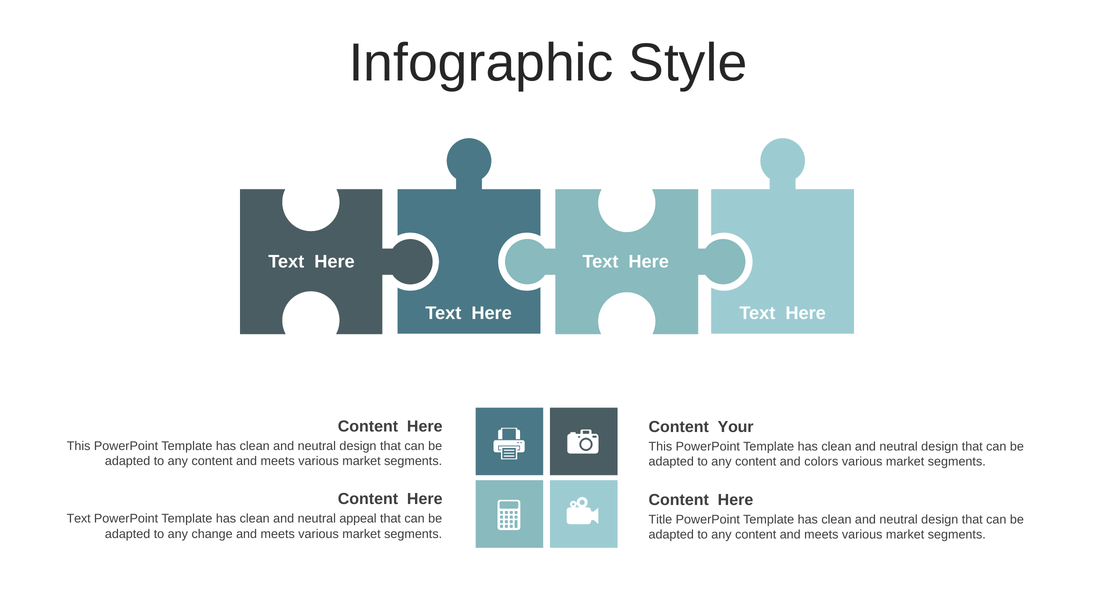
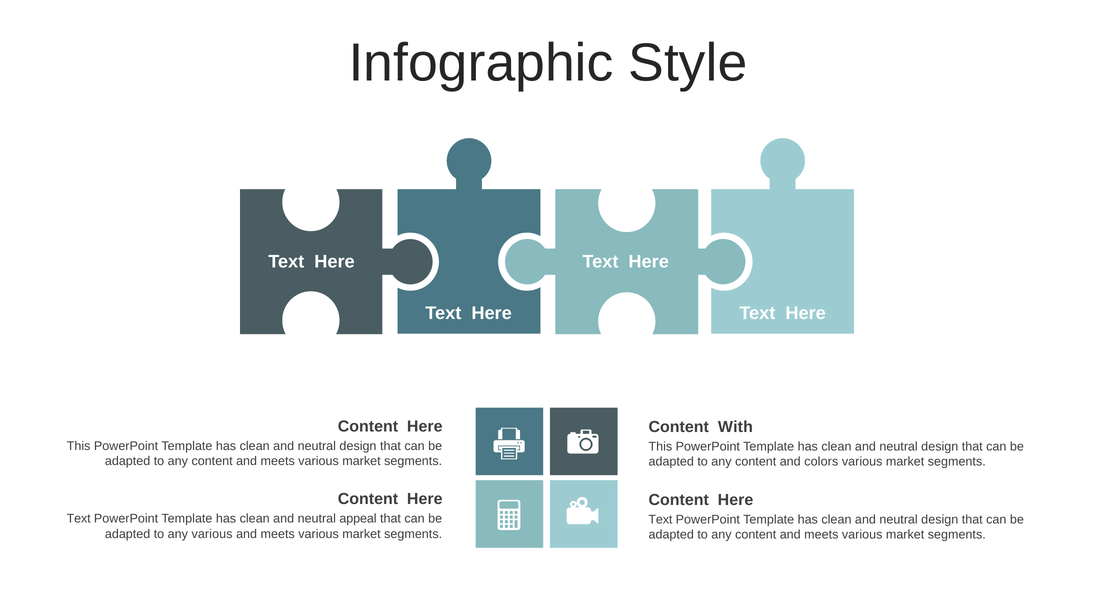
Your: Your -> With
Title at (660, 519): Title -> Text
any change: change -> various
